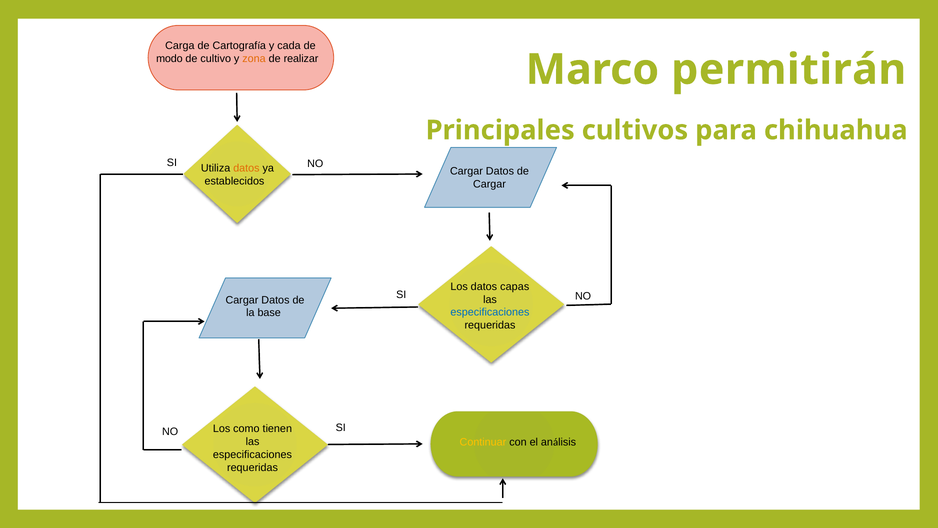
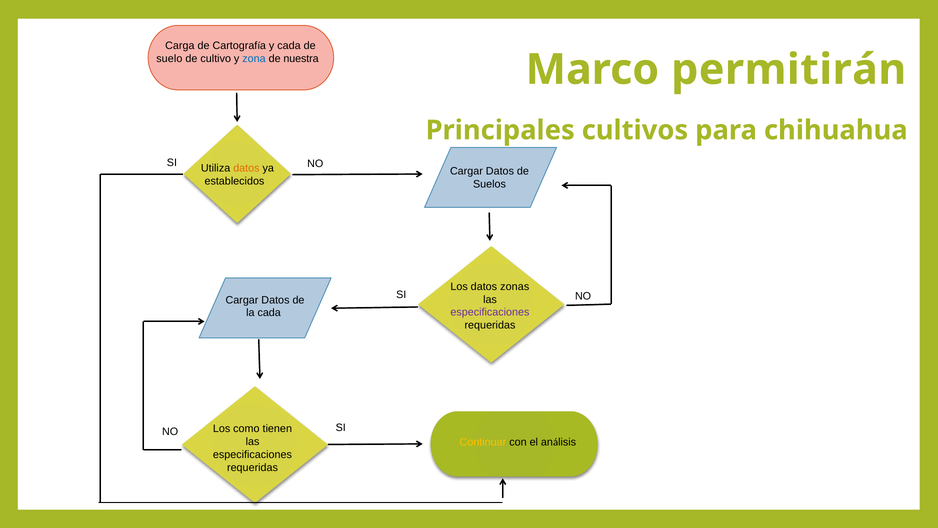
modo: modo -> suelo
zona colour: orange -> blue
realizar: realizar -> nuestra
Cargar at (489, 184): Cargar -> Suelos
capas: capas -> zonas
especificaciones at (490, 312) colour: blue -> purple
la base: base -> cada
